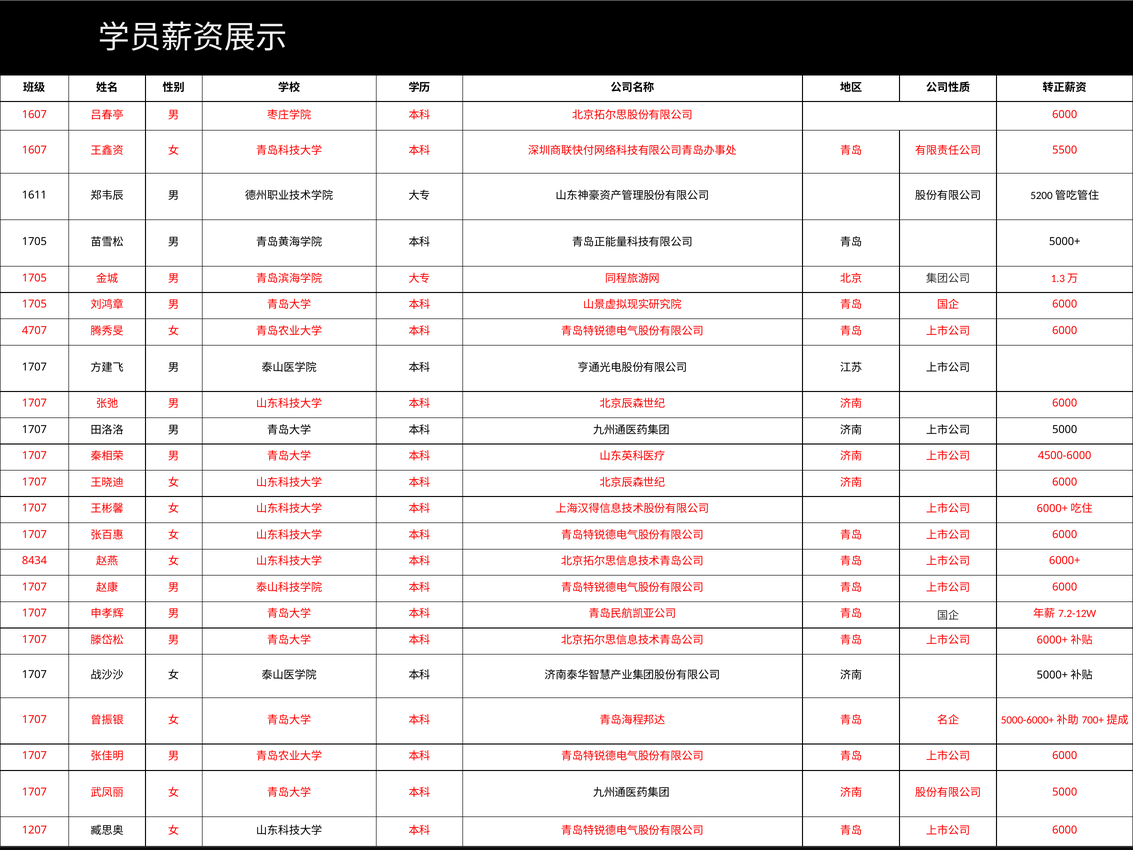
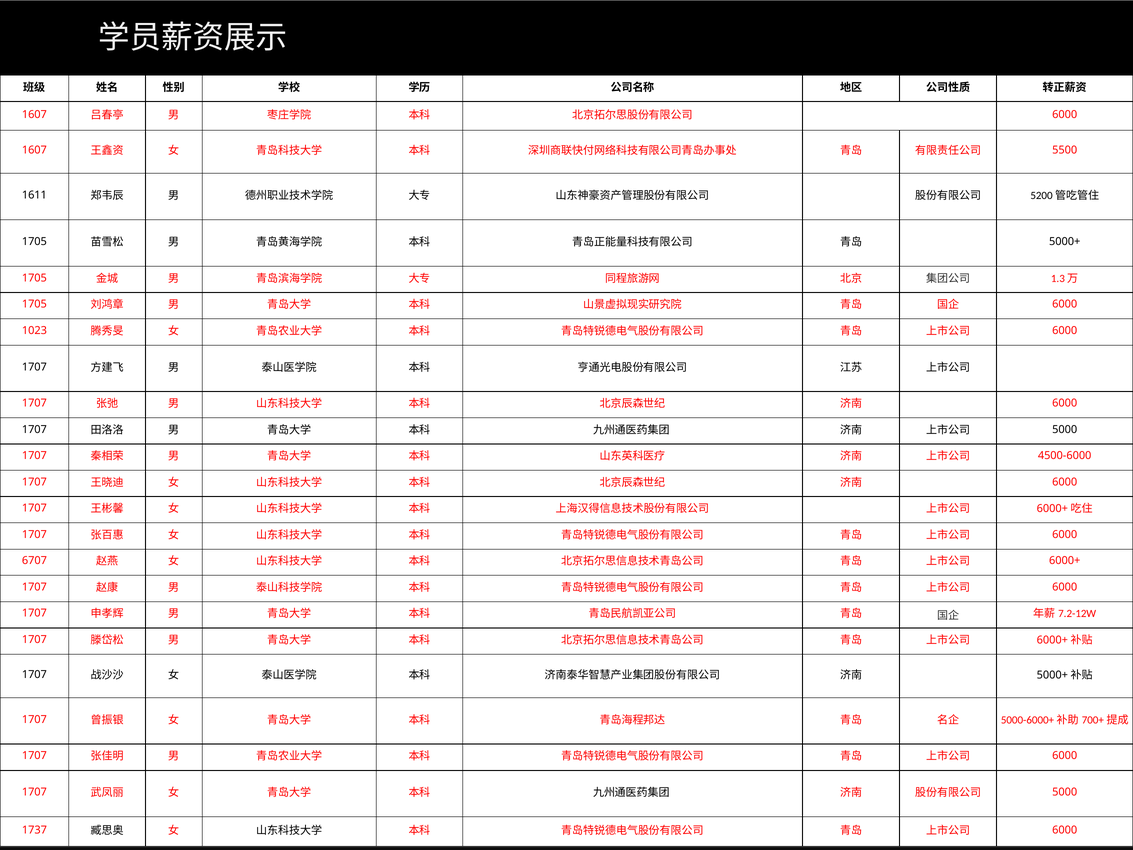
4707: 4707 -> 1023
8434: 8434 -> 6707
1207: 1207 -> 1737
